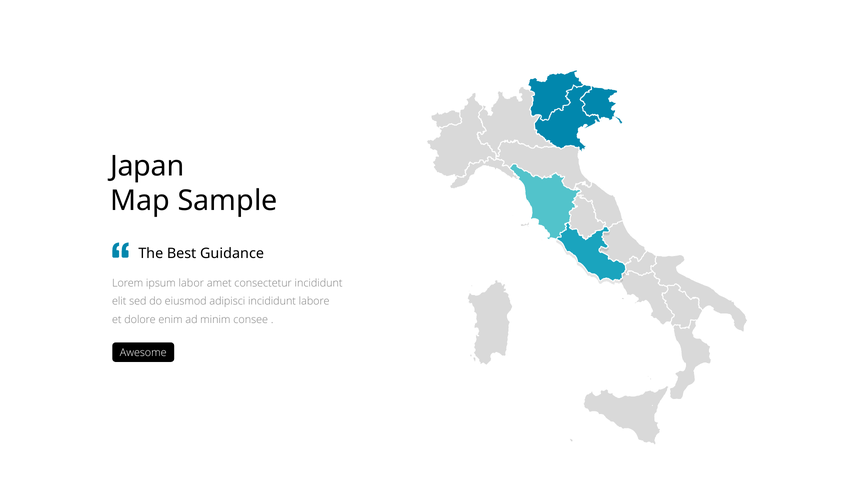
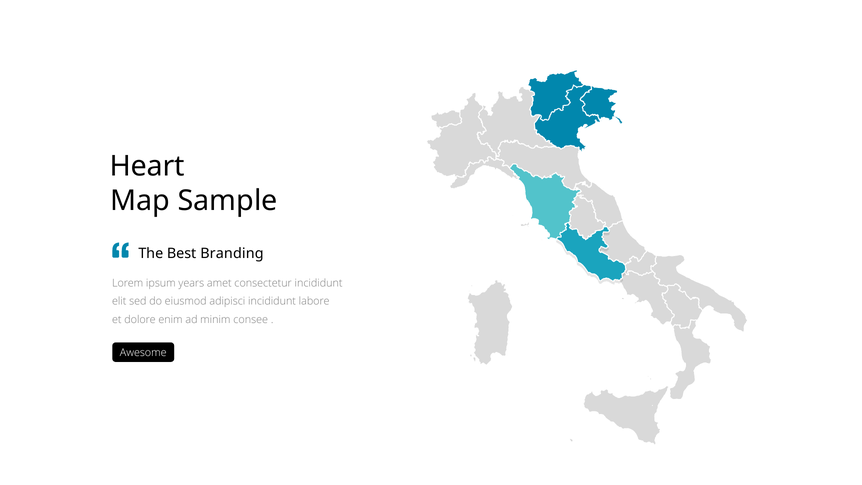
Japan: Japan -> Heart
Guidance: Guidance -> Branding
labor: labor -> years
